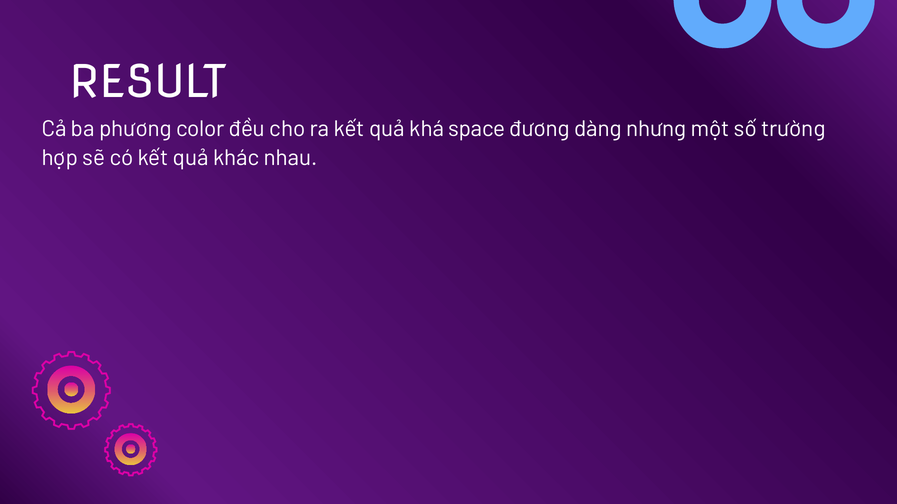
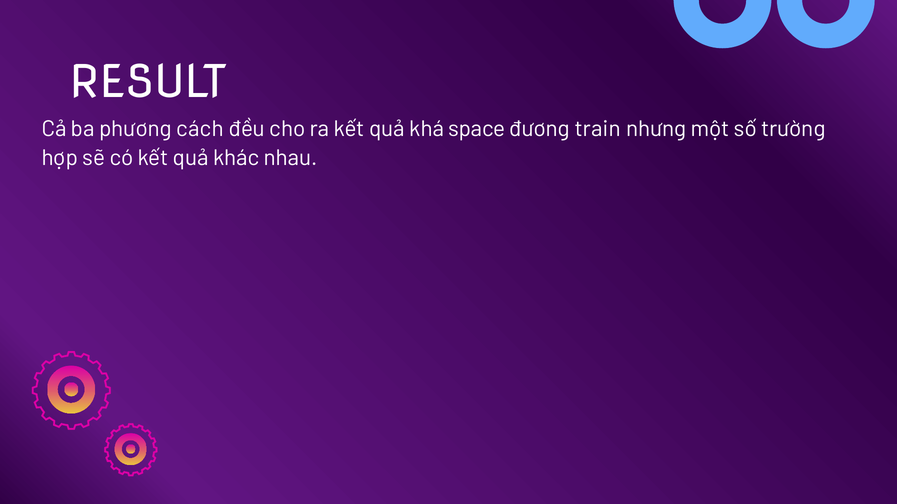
color: color -> cách
dàng: dàng -> train
